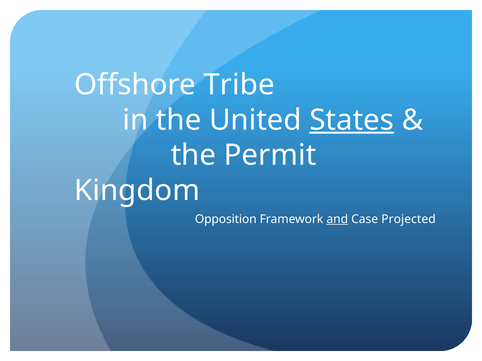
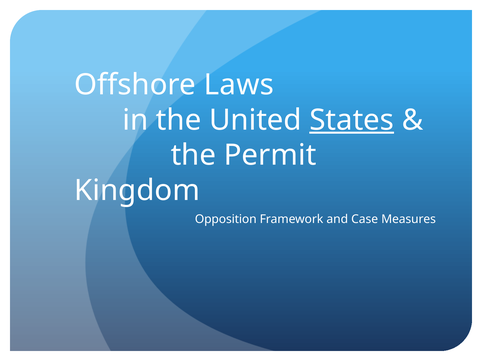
Tribe: Tribe -> Laws
and underline: present -> none
Projected: Projected -> Measures
